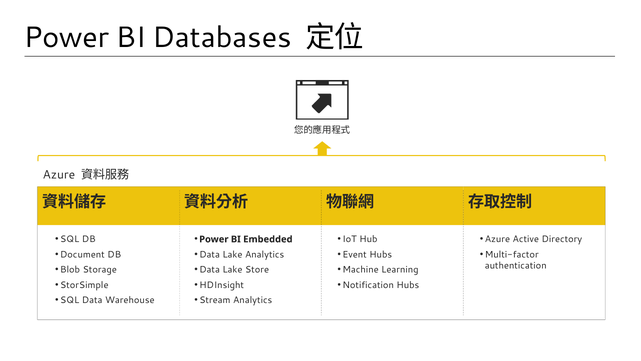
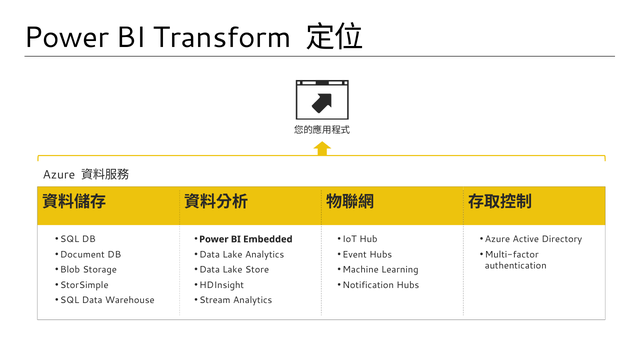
Databases: Databases -> Transform
